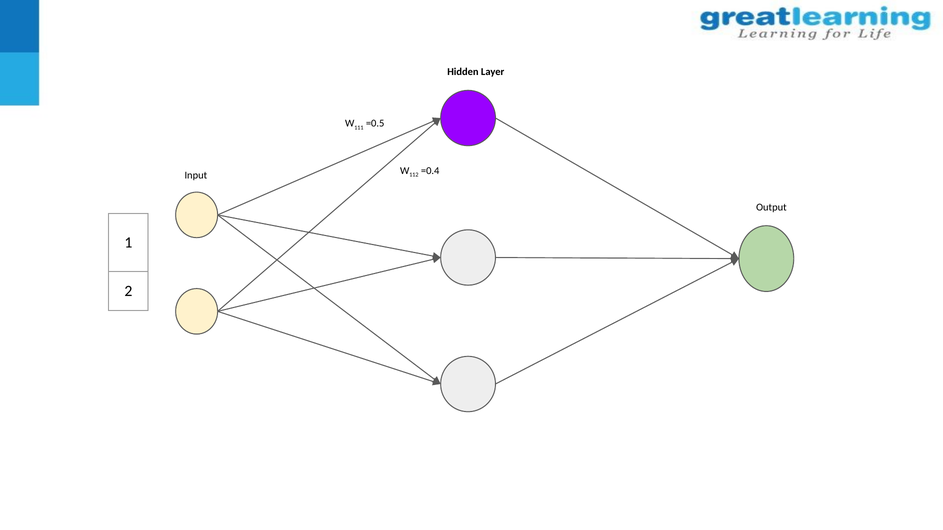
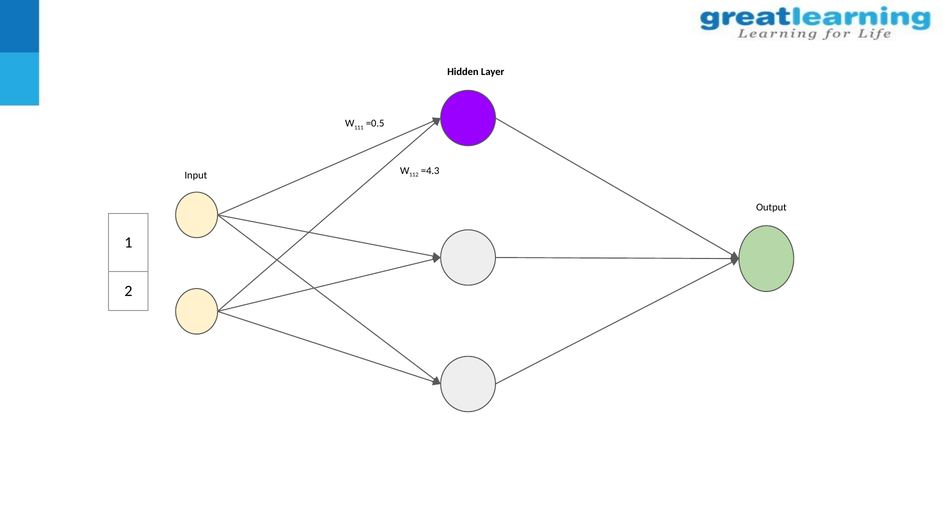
=0.4: =0.4 -> =4.3
